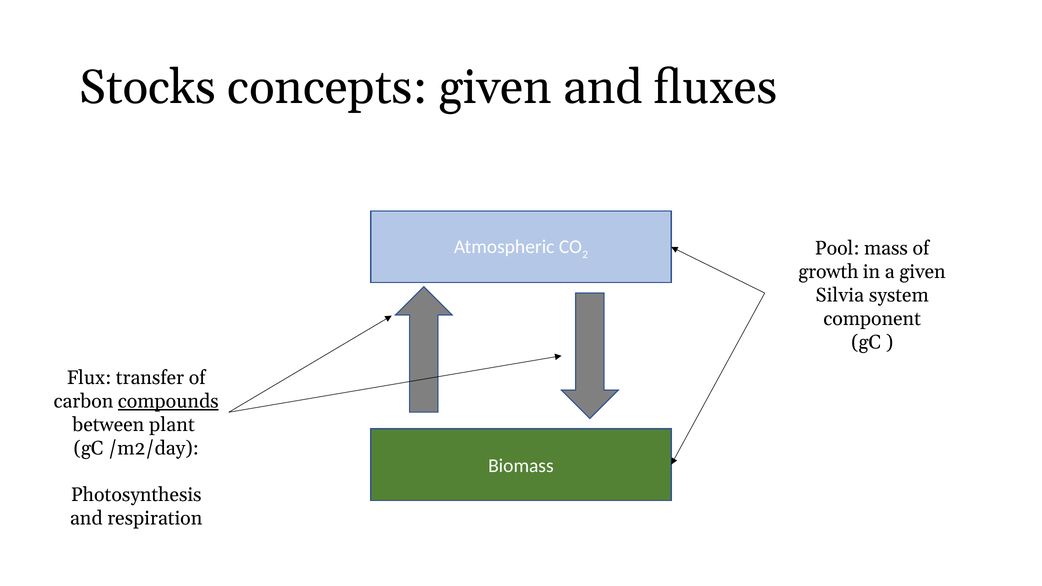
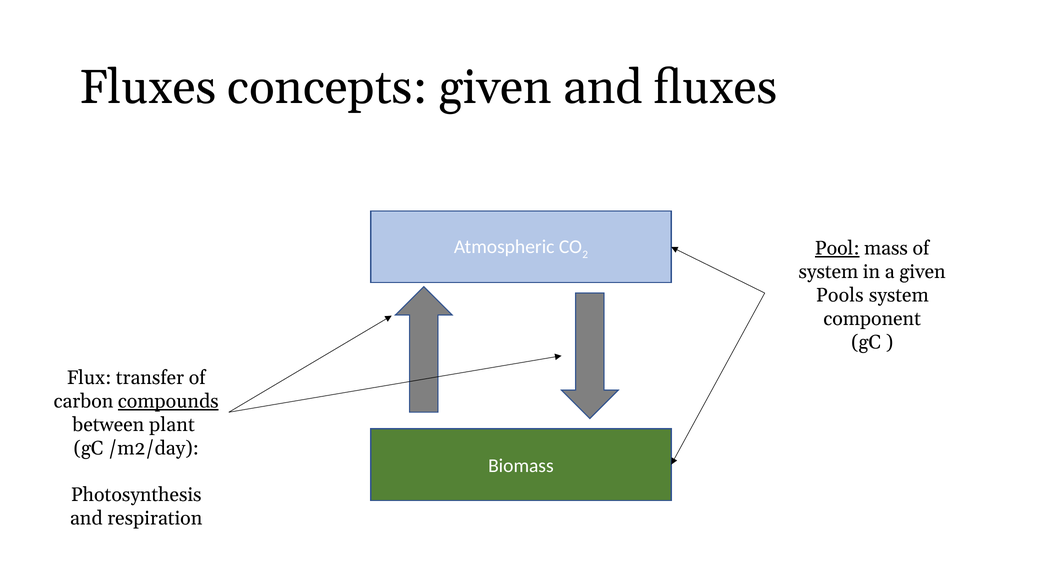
Stocks at (148, 88): Stocks -> Fluxes
Pool underline: none -> present
growth at (828, 272): growth -> system
Silvia: Silvia -> Pools
